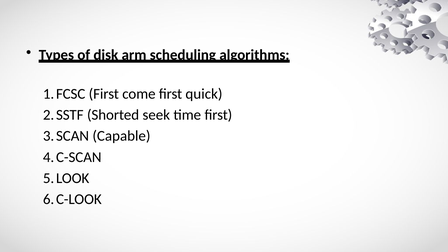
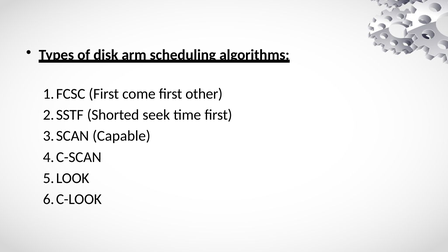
quick: quick -> other
